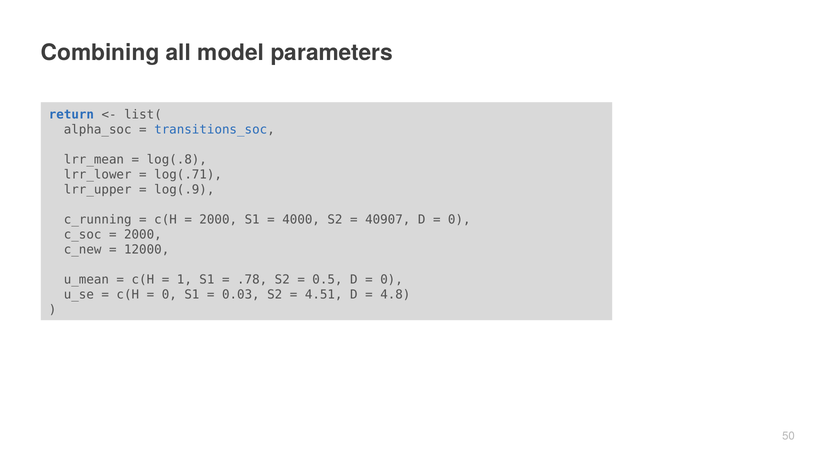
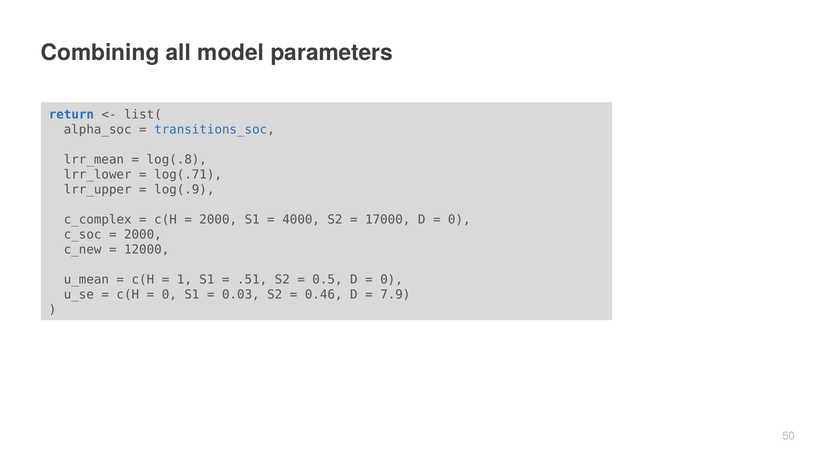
c_running: c_running -> c_complex
40907: 40907 -> 17000
.78: .78 -> .51
4.51: 4.51 -> 0.46
4.8: 4.8 -> 7.9
